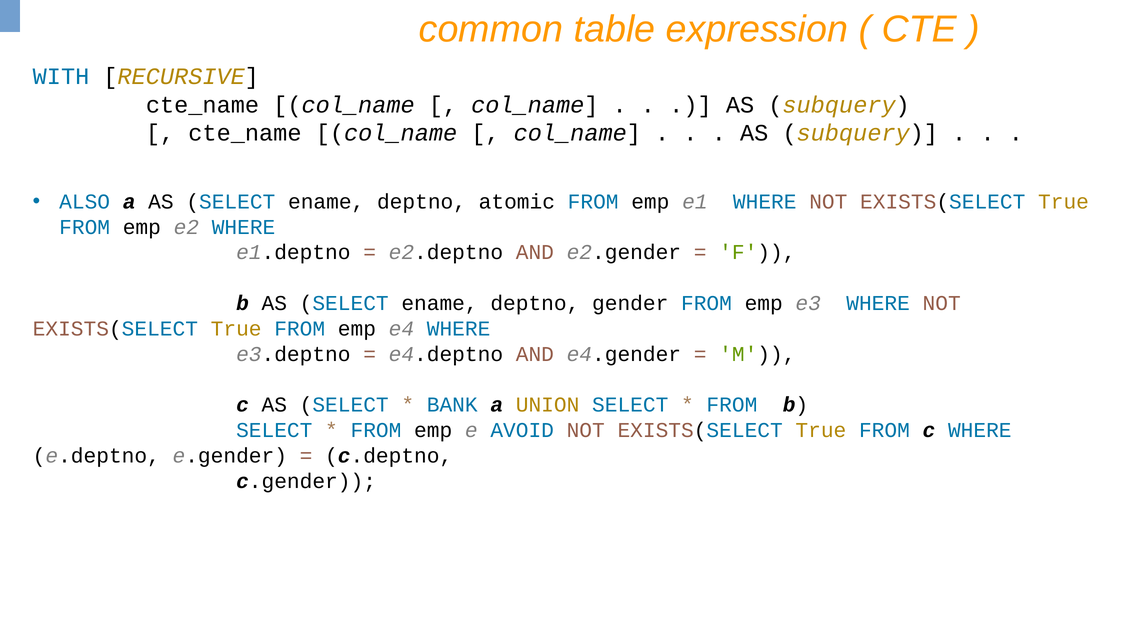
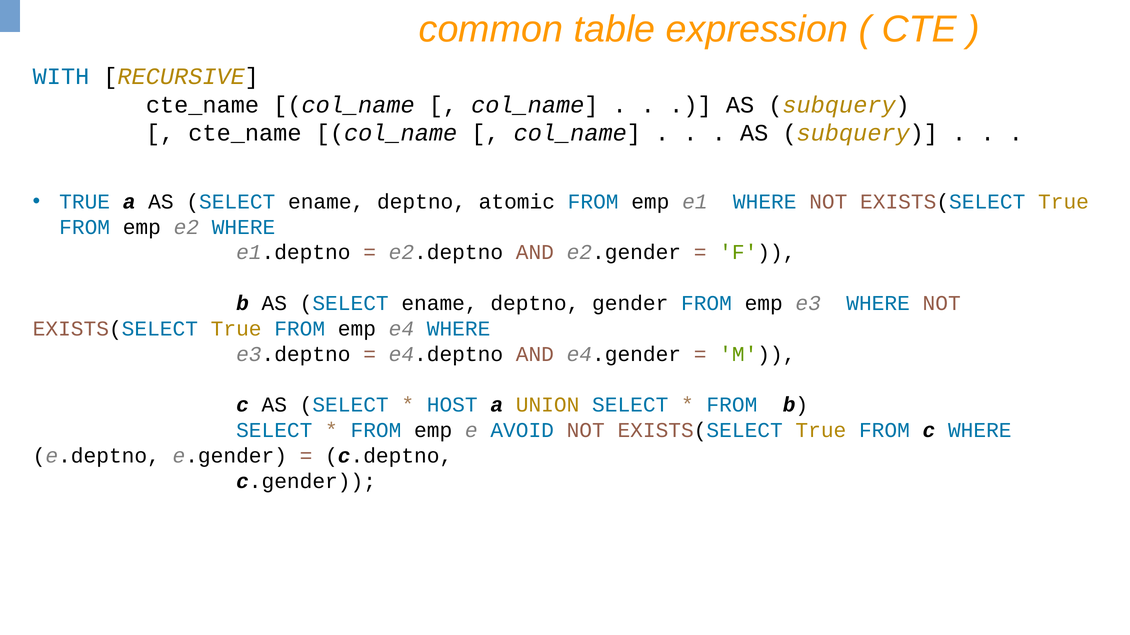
ALSO at (85, 202): ALSO -> TRUE
BANK: BANK -> HOST
